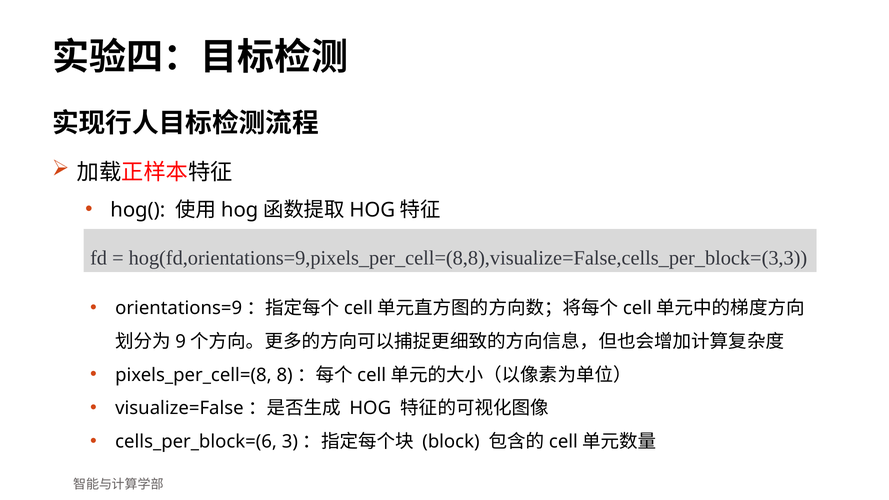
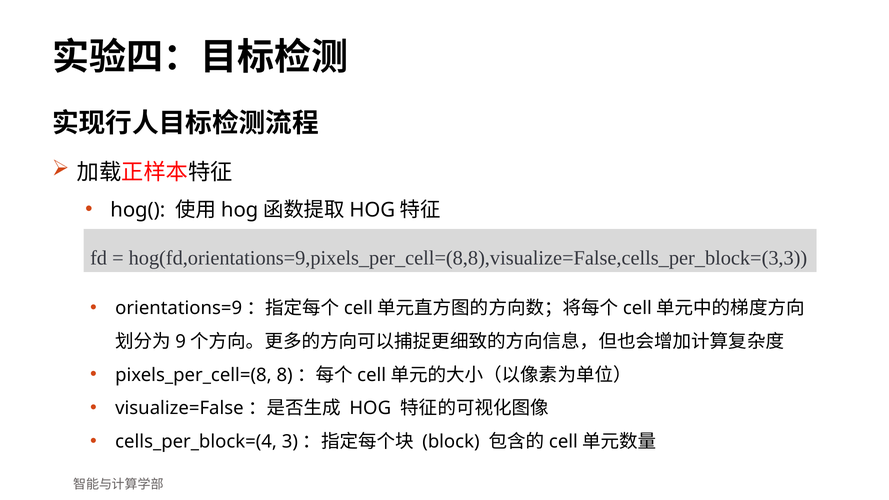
cells_per_block=(6: cells_per_block=(6 -> cells_per_block=(4
